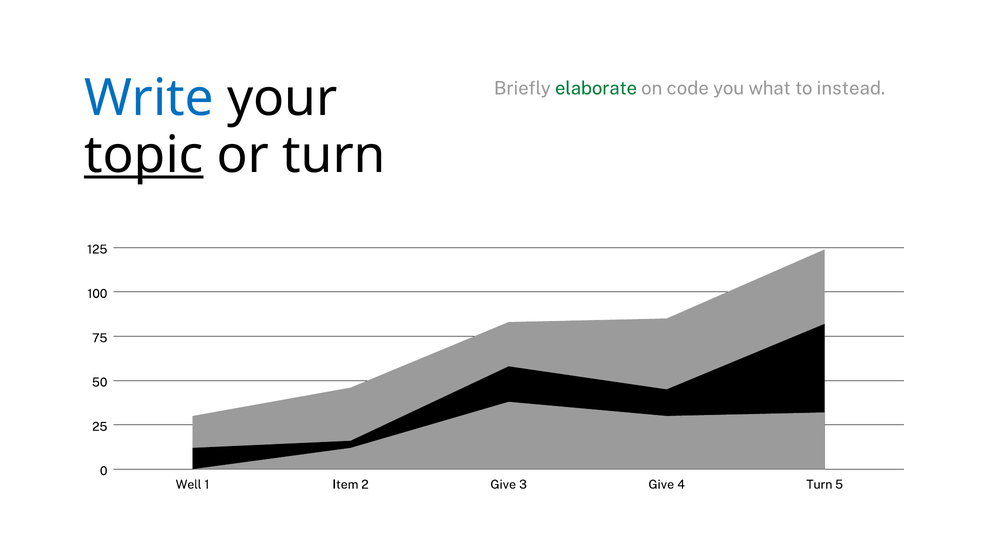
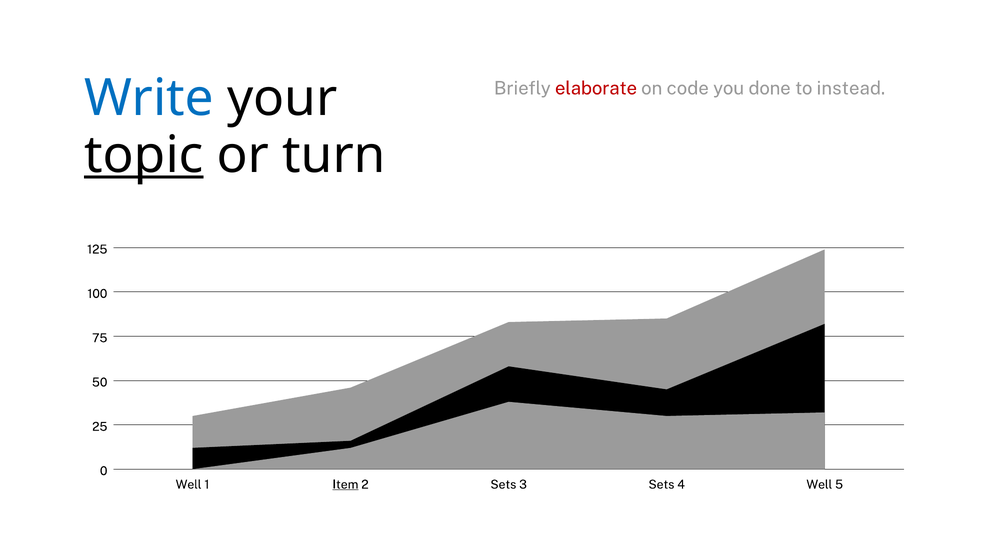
elaborate colour: green -> red
what: what -> done
Item underline: none -> present
2 Give: Give -> Sets
3 Give: Give -> Sets
4 Turn: Turn -> Well
